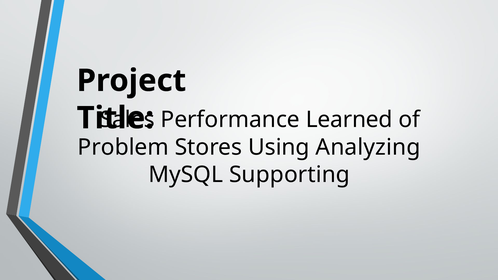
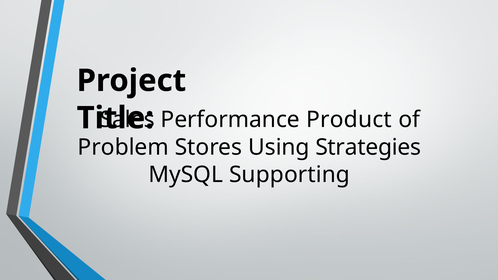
Learned: Learned -> Product
Analyzing: Analyzing -> Strategies
